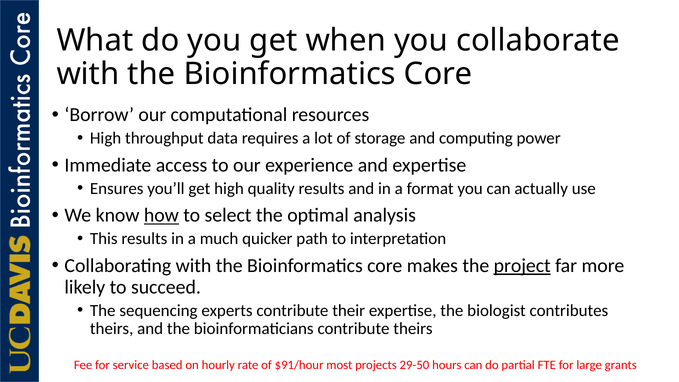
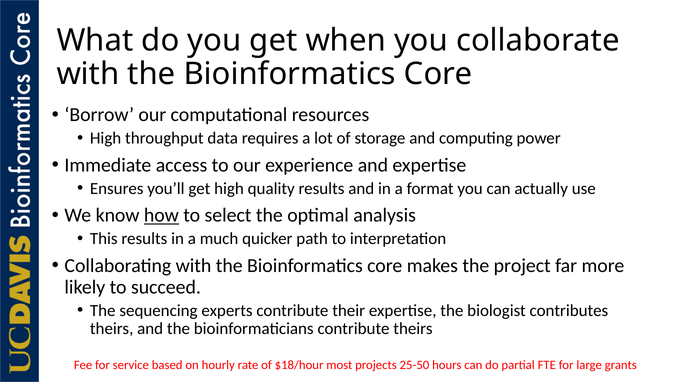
project underline: present -> none
$91/hour: $91/hour -> $18/hour
29-50: 29-50 -> 25-50
